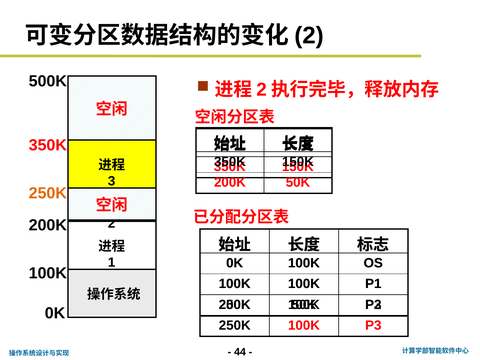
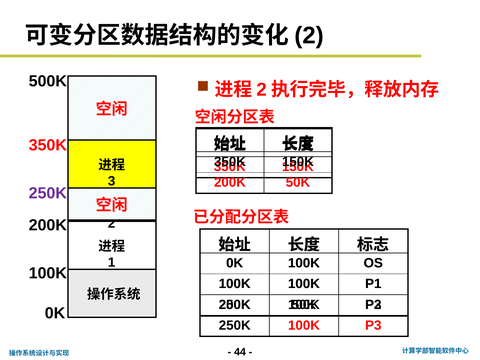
250K at (48, 193) colour: orange -> purple
